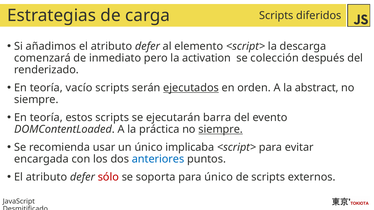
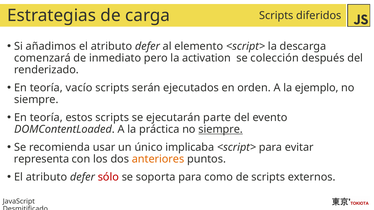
ejecutados underline: present -> none
abstract: abstract -> ejemplo
barra: barra -> parte
encargada: encargada -> representa
anteriores colour: blue -> orange
para único: único -> como
